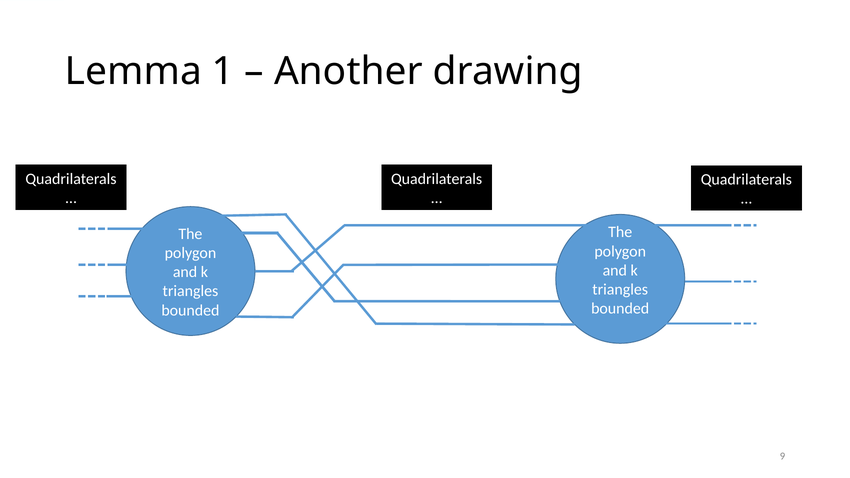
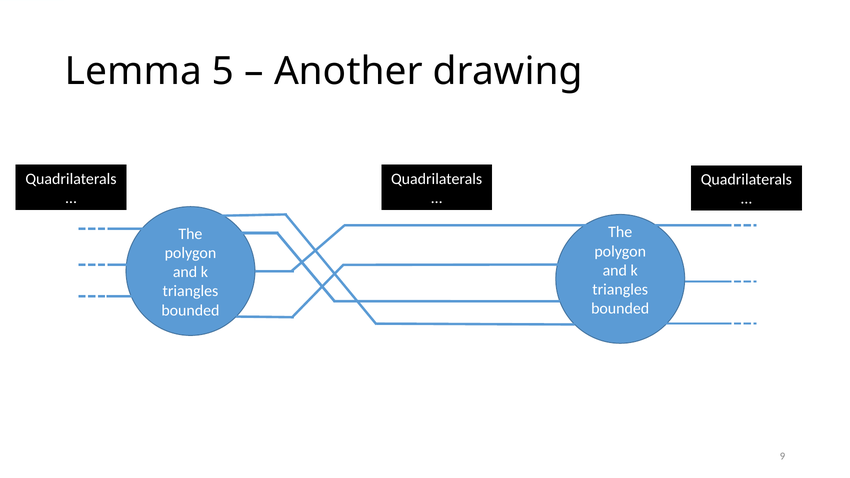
1: 1 -> 5
